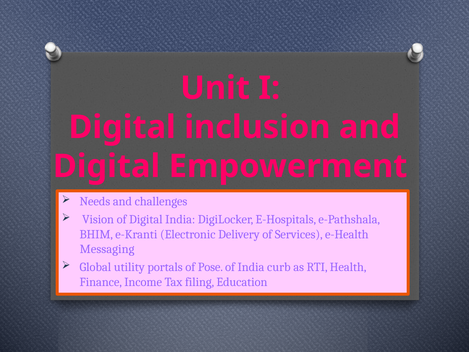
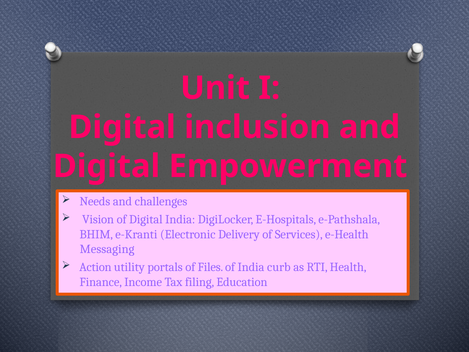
Global: Global -> Action
Pose: Pose -> Files
